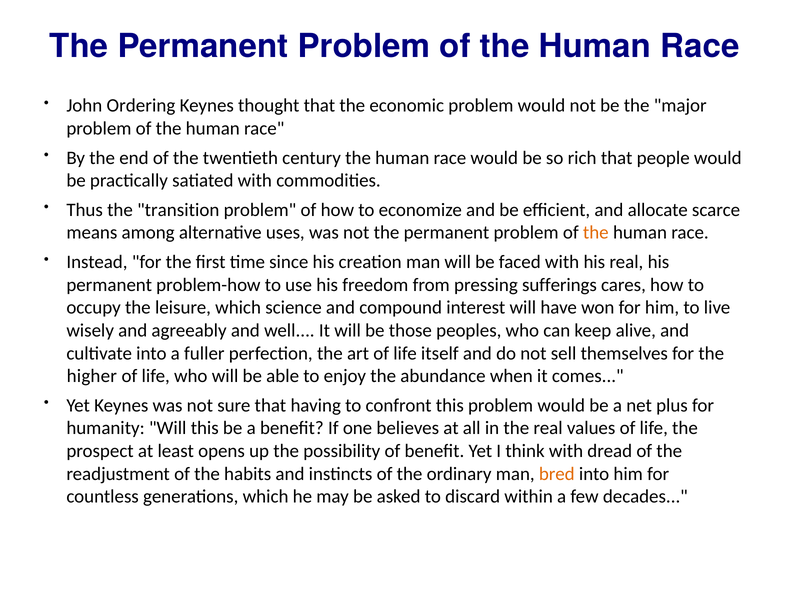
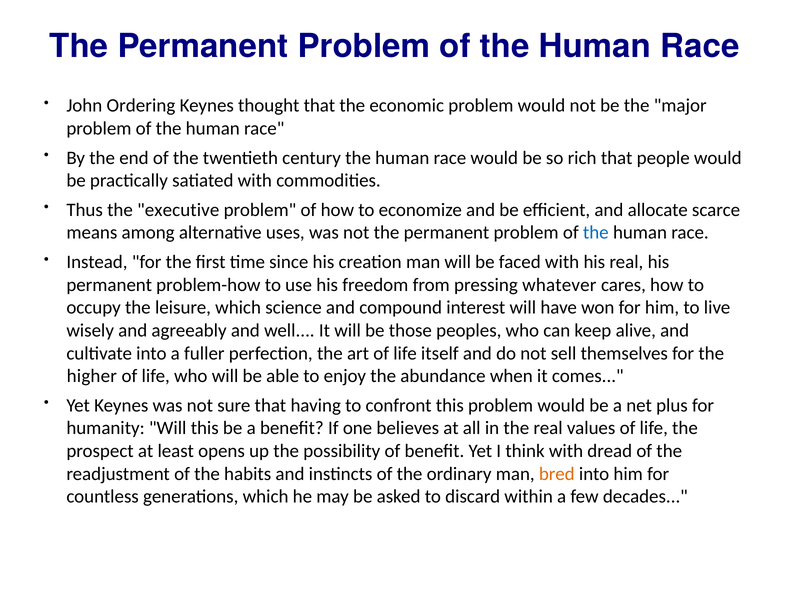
transition: transition -> executive
the at (596, 233) colour: orange -> blue
sufferings: sufferings -> whatever
